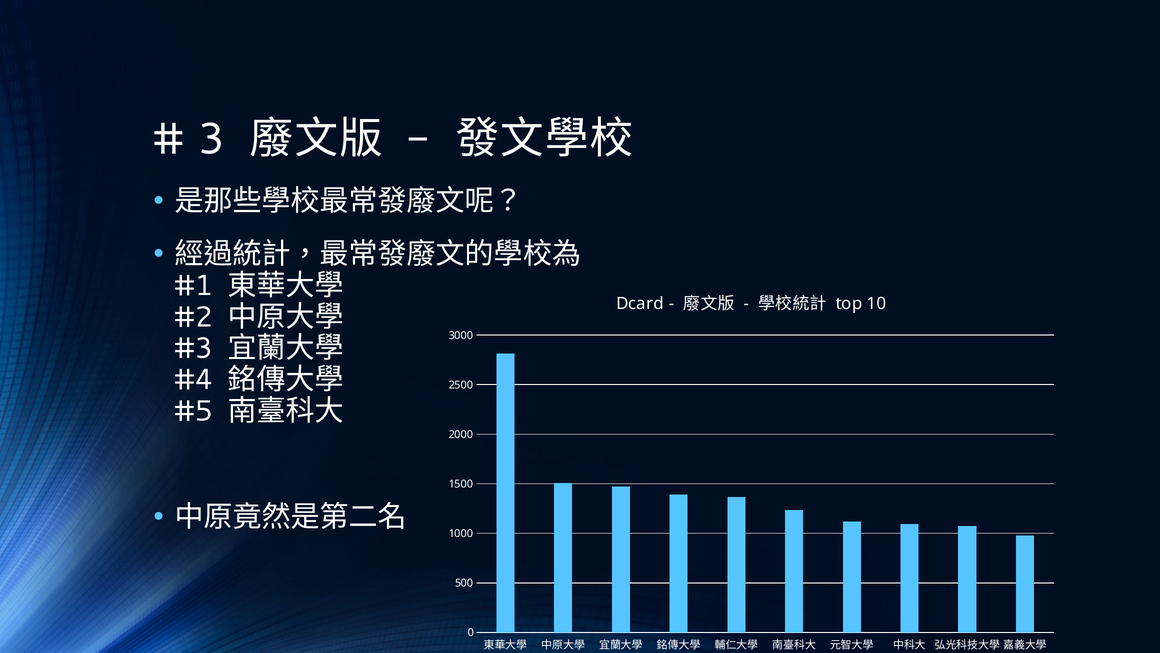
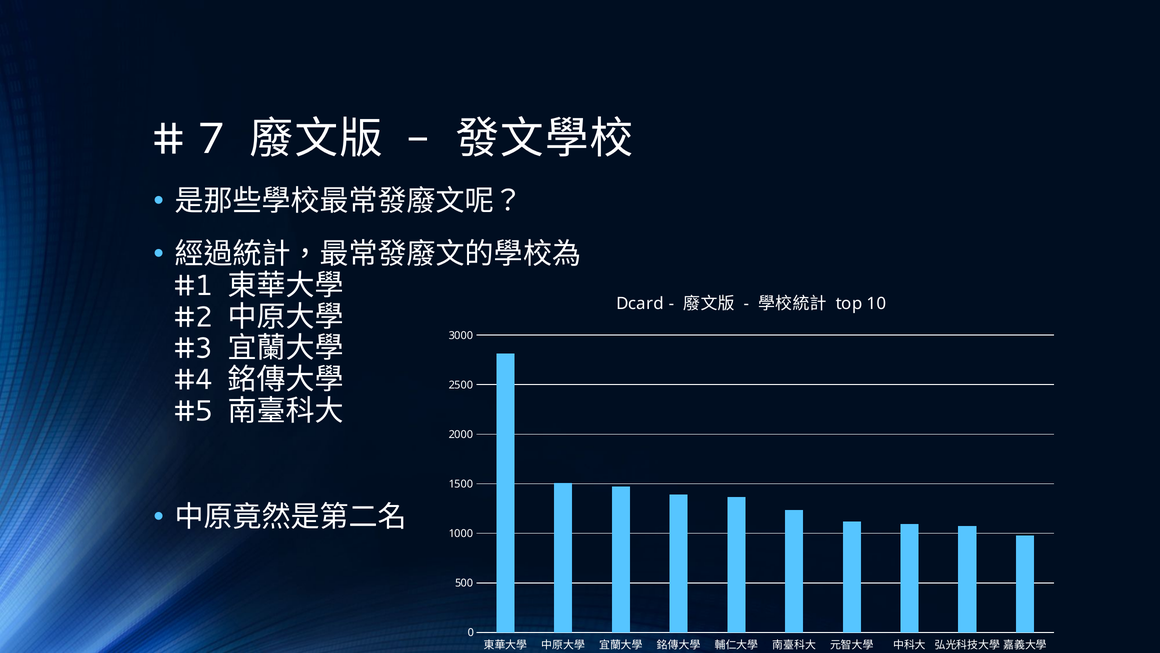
3: 3 -> 7
